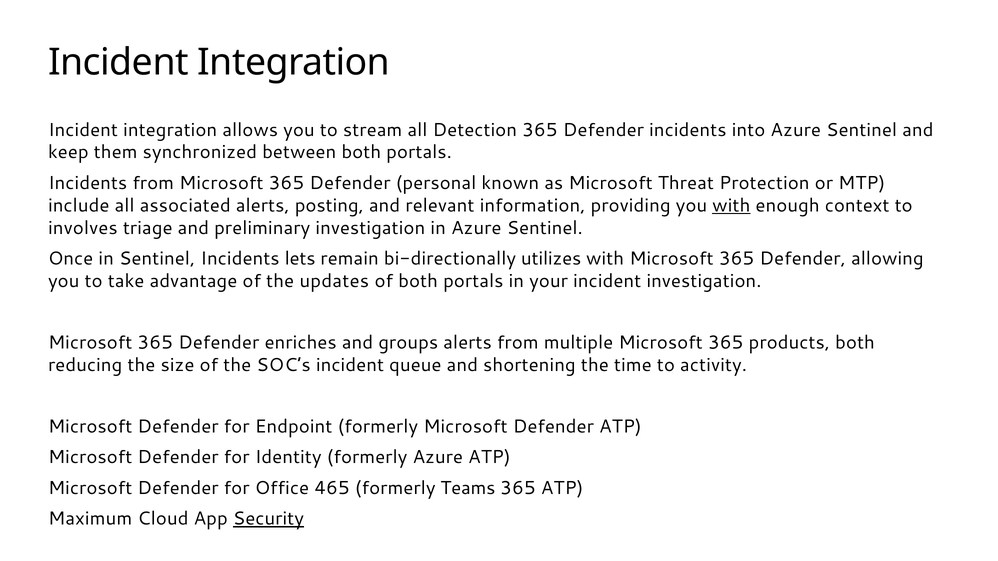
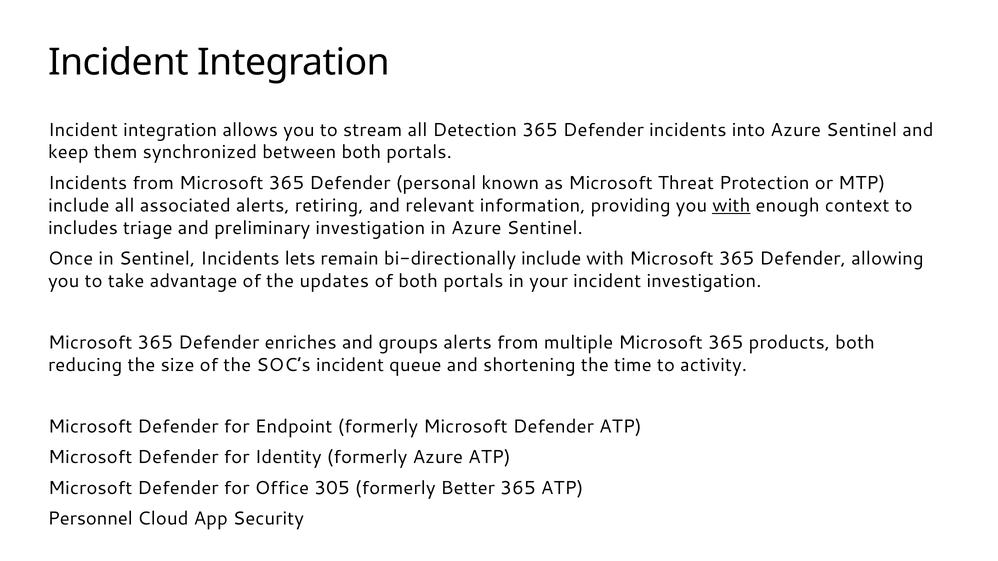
posting: posting -> retiring
involves: involves -> includes
bi-directionally utilizes: utilizes -> include
465: 465 -> 305
Teams: Teams -> Better
Maximum: Maximum -> Personnel
Security underline: present -> none
